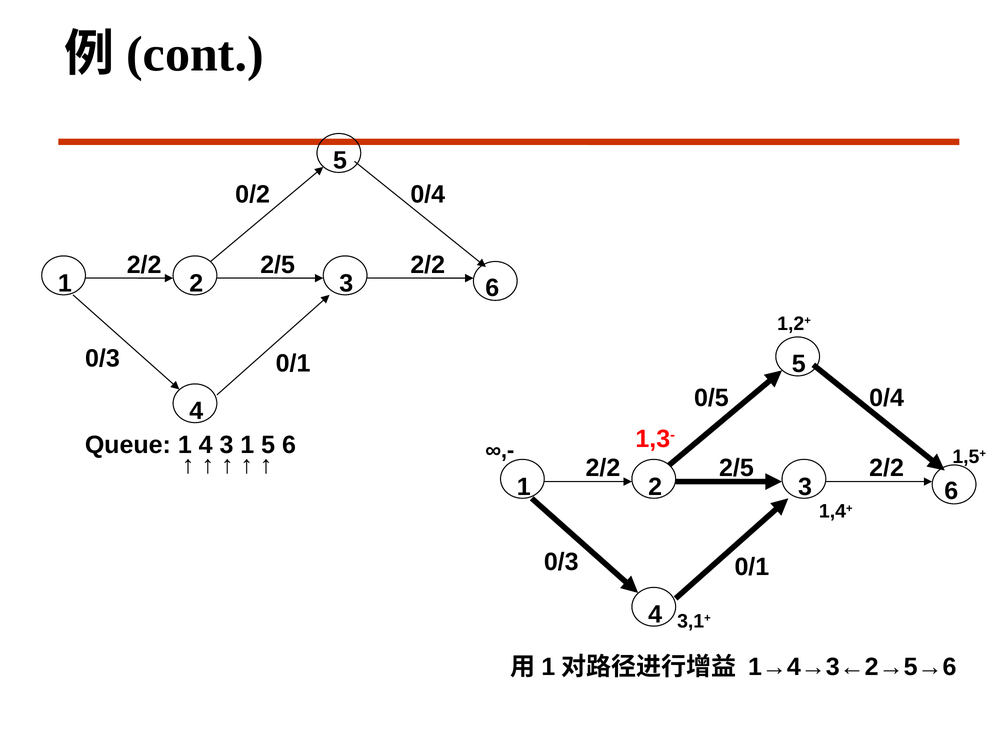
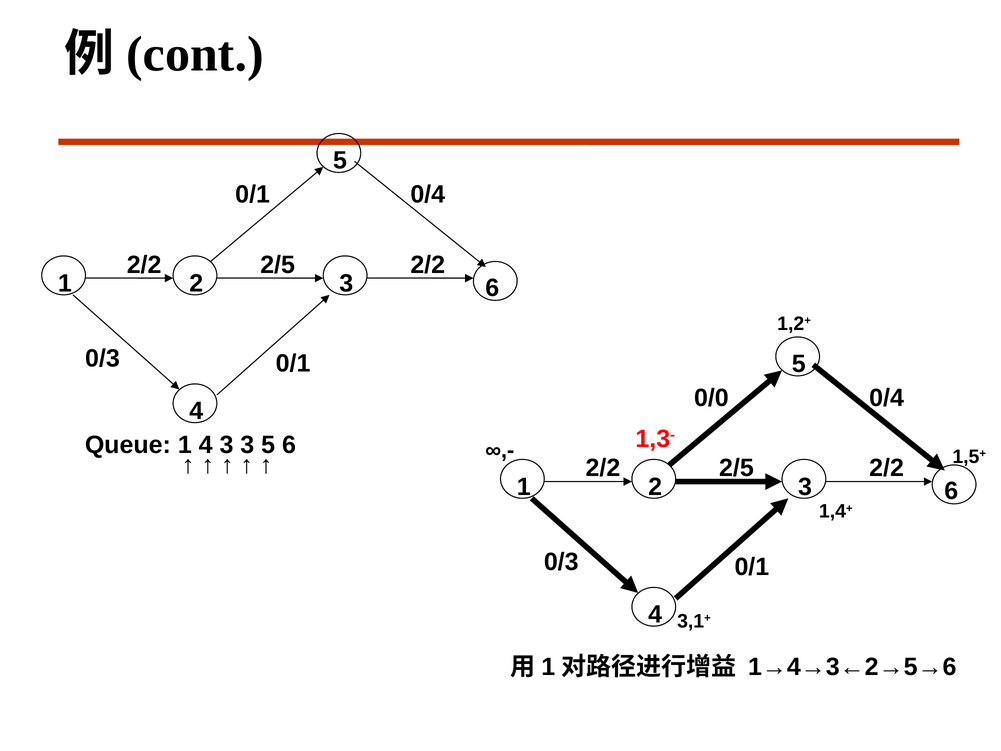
0/2 at (253, 194): 0/2 -> 0/1
0/5: 0/5 -> 0/0
3 1: 1 -> 3
